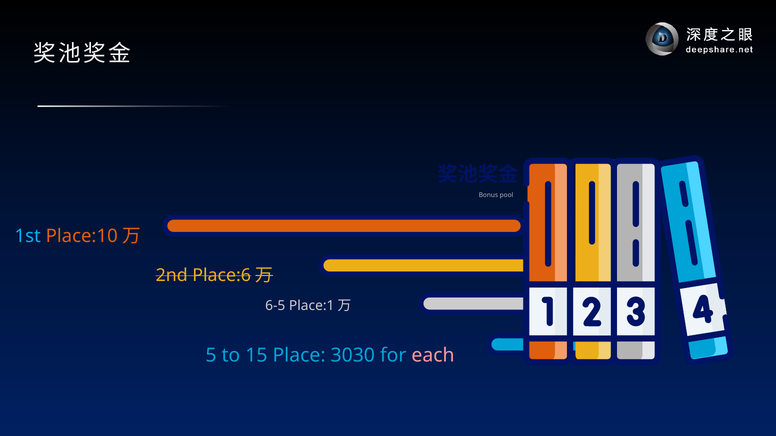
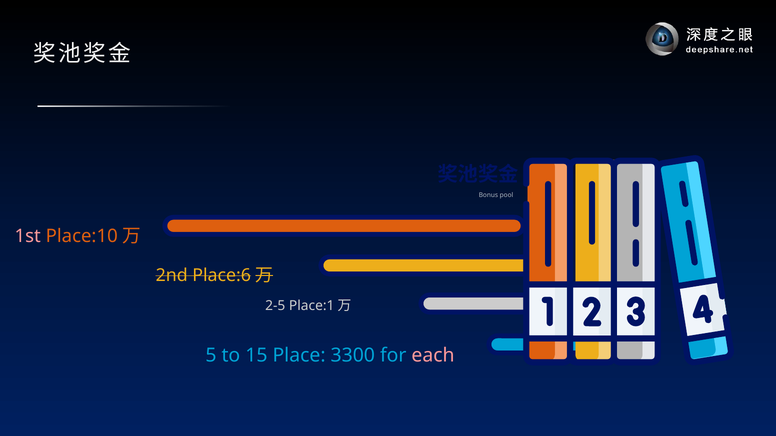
1st colour: light blue -> pink
6-5: 6-5 -> 2-5
3030: 3030 -> 3300
